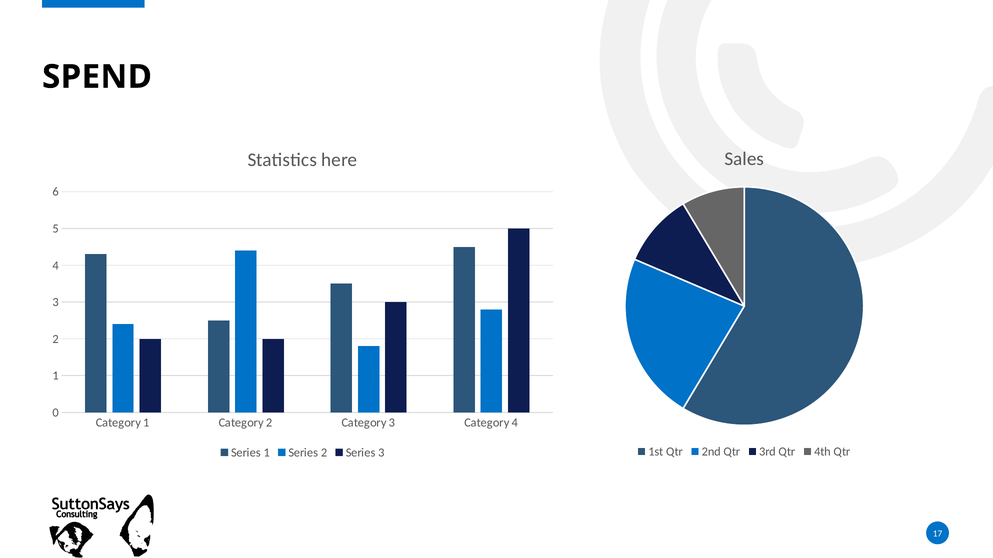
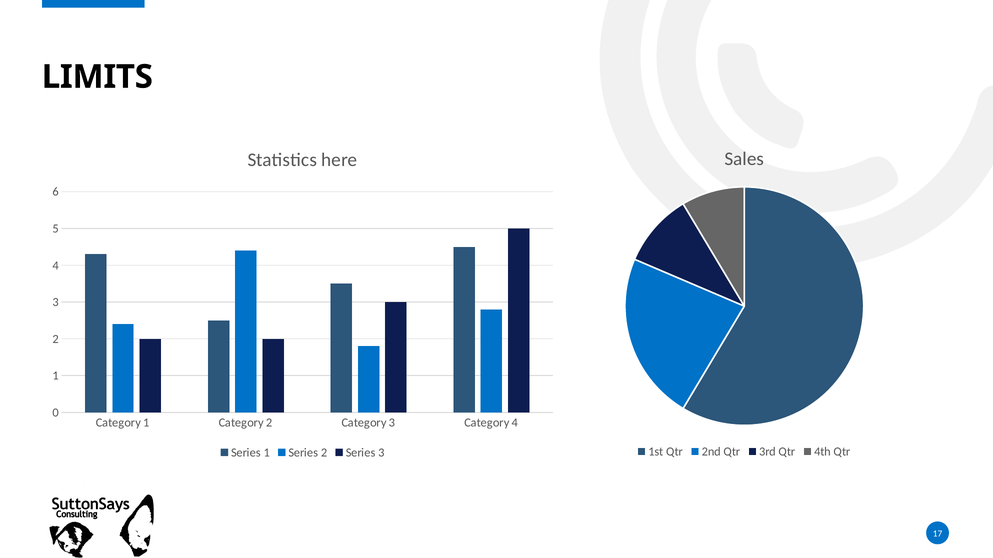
SPEND: SPEND -> LIMITS
